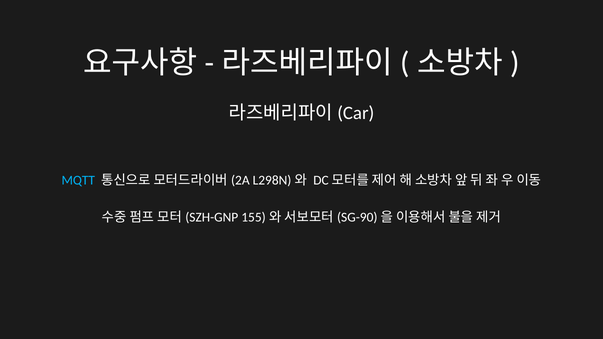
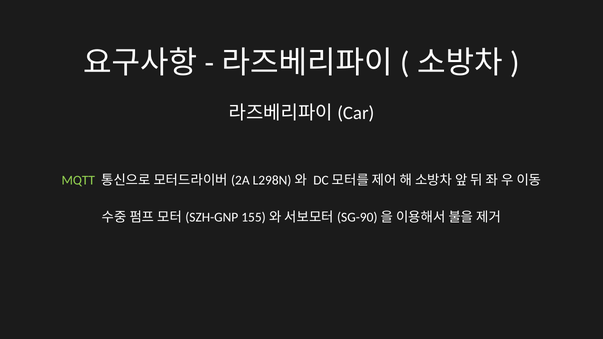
MQTT colour: light blue -> light green
